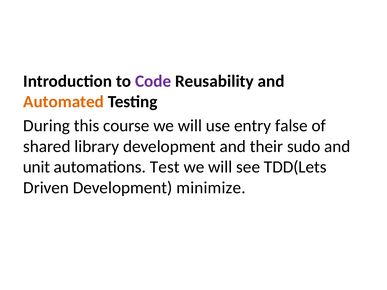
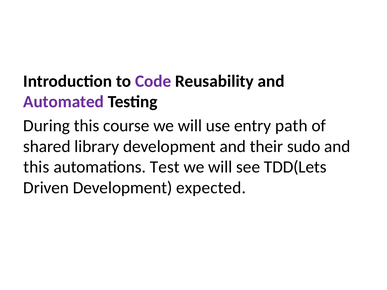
Automated colour: orange -> purple
false: false -> path
unit at (36, 167): unit -> this
minimize: minimize -> expected
